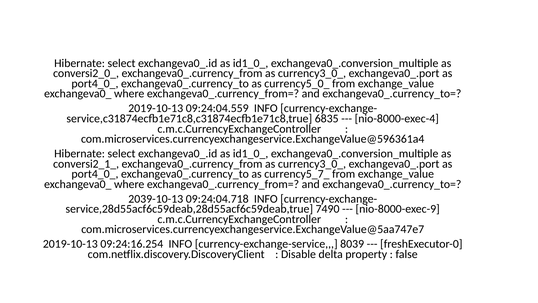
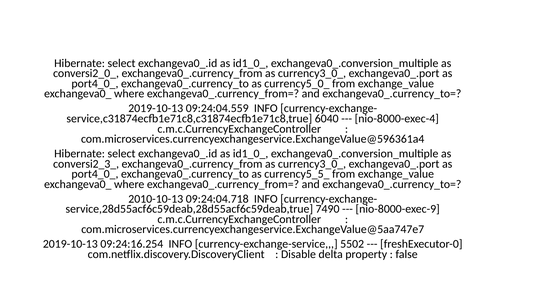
6835: 6835 -> 6040
conversi2_1_: conversi2_1_ -> conversi2_3_
currency5_7_: currency5_7_ -> currency5_5_
2039-10-13: 2039-10-13 -> 2010-10-13
8039: 8039 -> 5502
